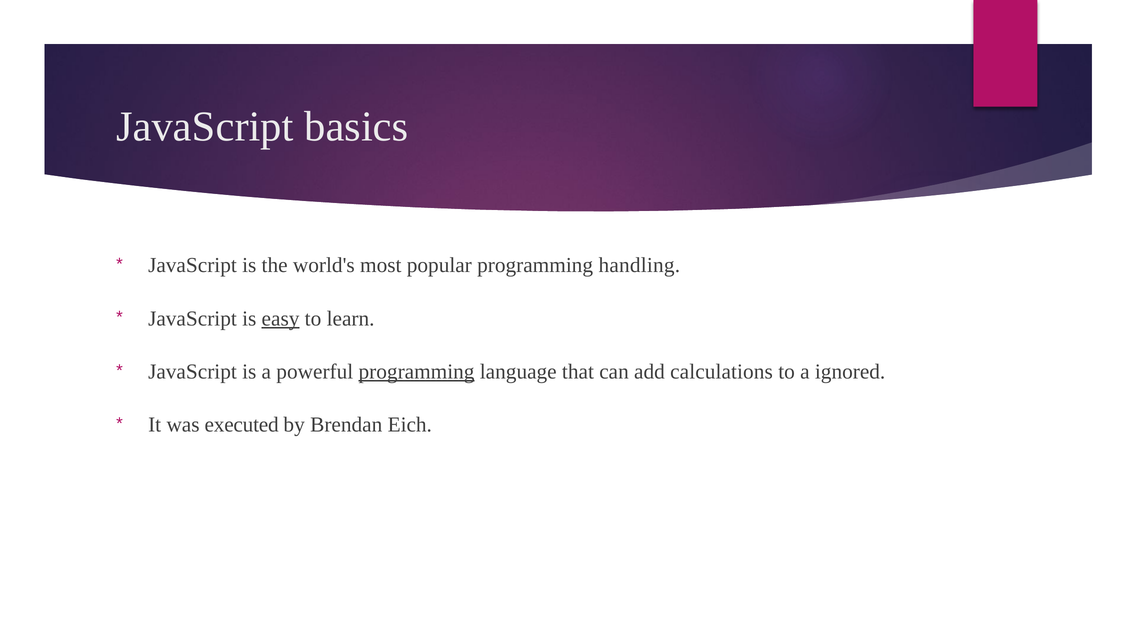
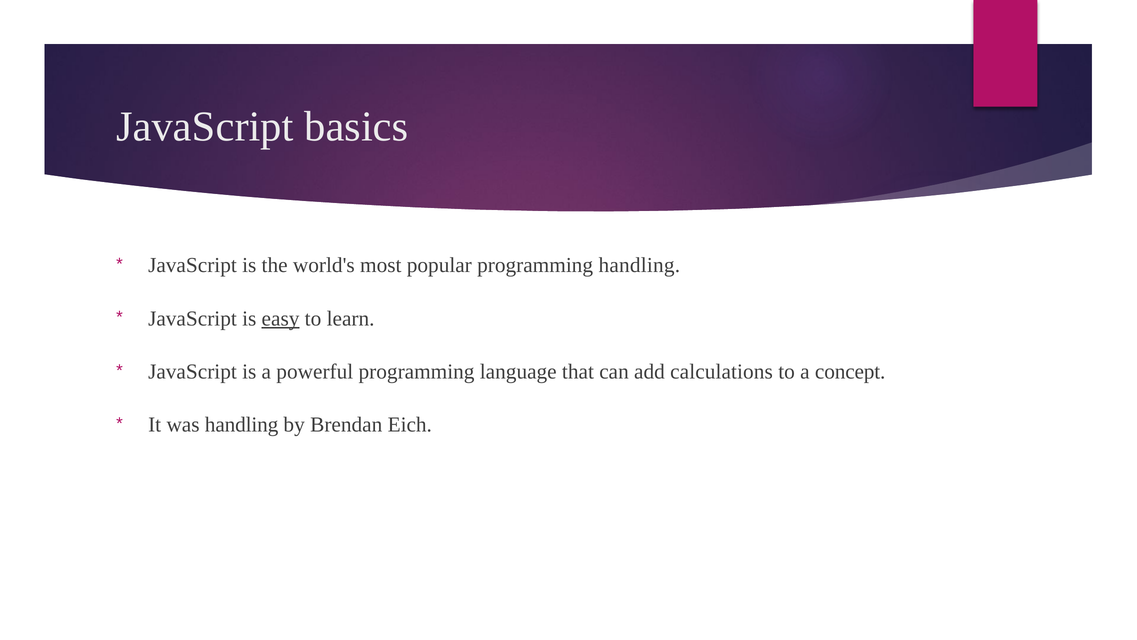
programming at (417, 371) underline: present -> none
ignored: ignored -> concept
was executed: executed -> handling
